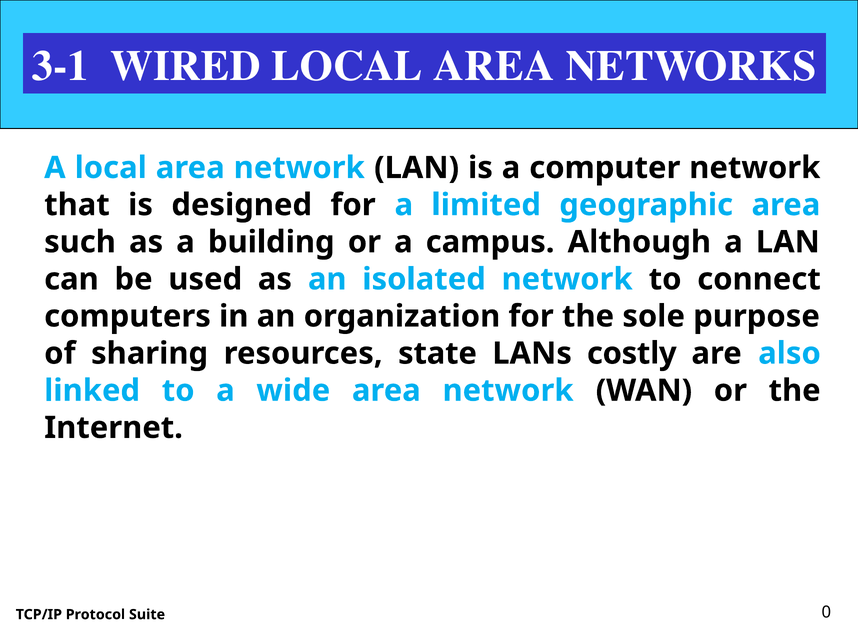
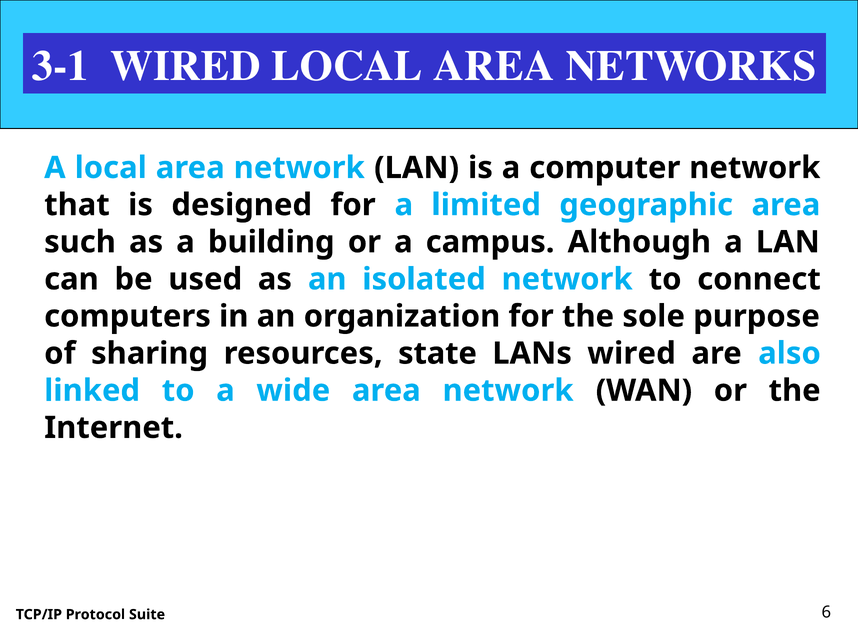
LANs costly: costly -> wired
0: 0 -> 6
